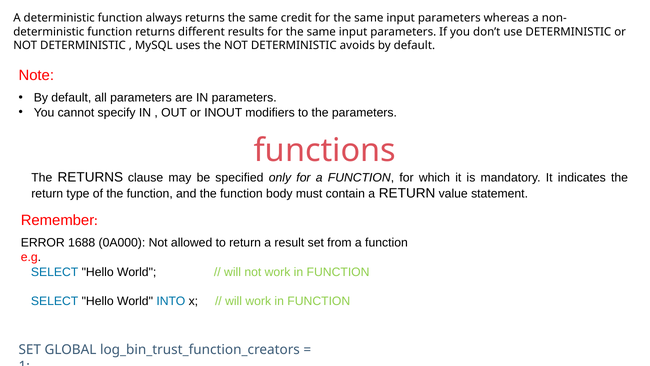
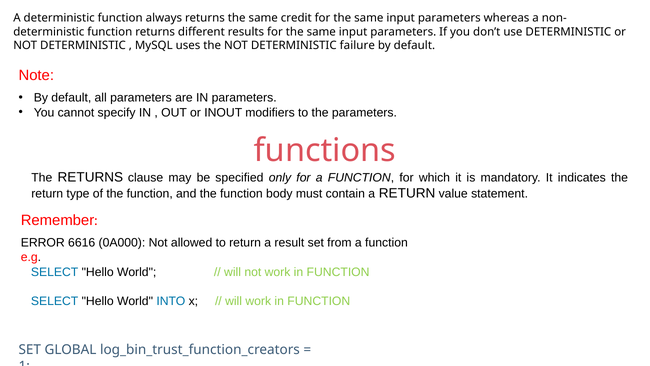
avoids: avoids -> failure
1688: 1688 -> 6616
